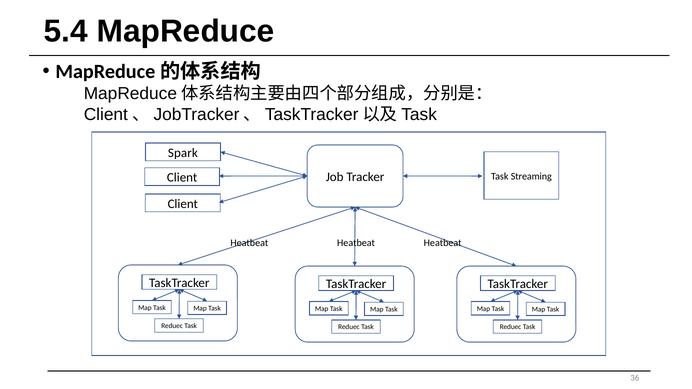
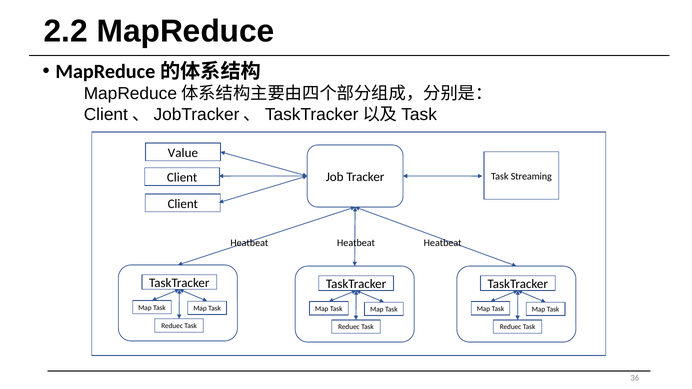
5.4: 5.4 -> 2.2
Spark: Spark -> Value
